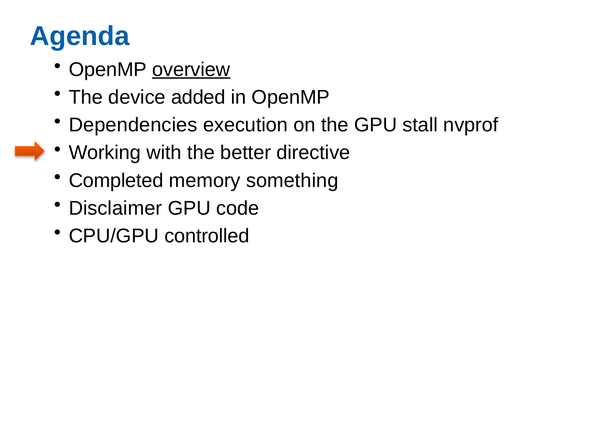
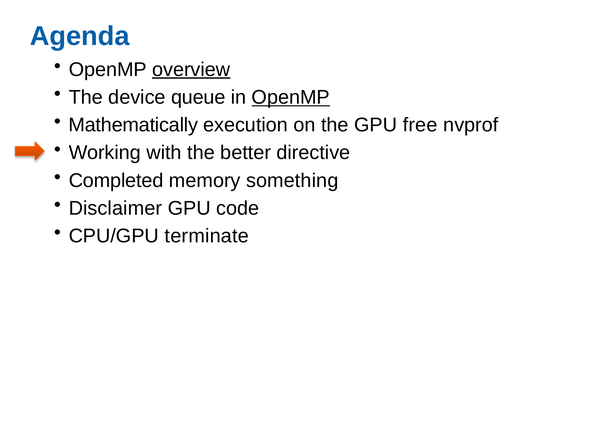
added: added -> queue
OpenMP at (291, 97) underline: none -> present
Dependencies: Dependencies -> Mathematically
stall: stall -> free
controlled: controlled -> terminate
